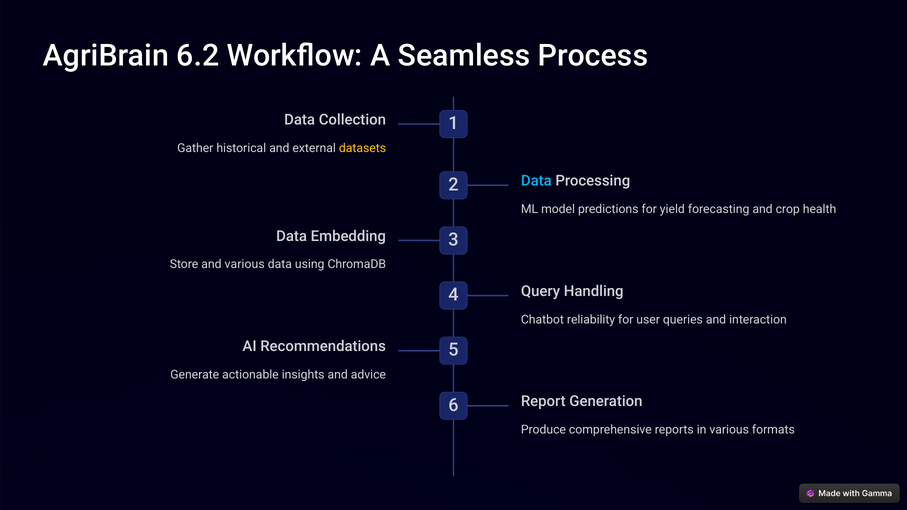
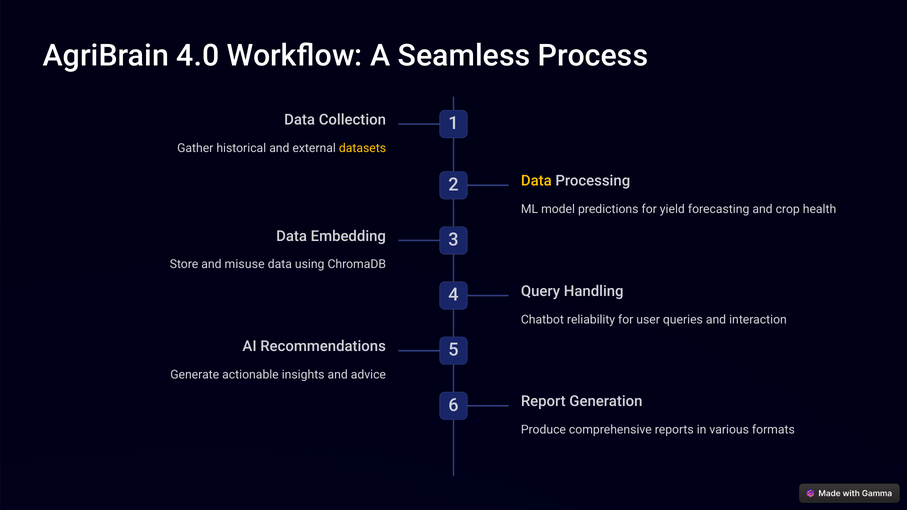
6.2: 6.2 -> 4.0
Data at (536, 181) colour: light blue -> yellow
and various: various -> misuse
